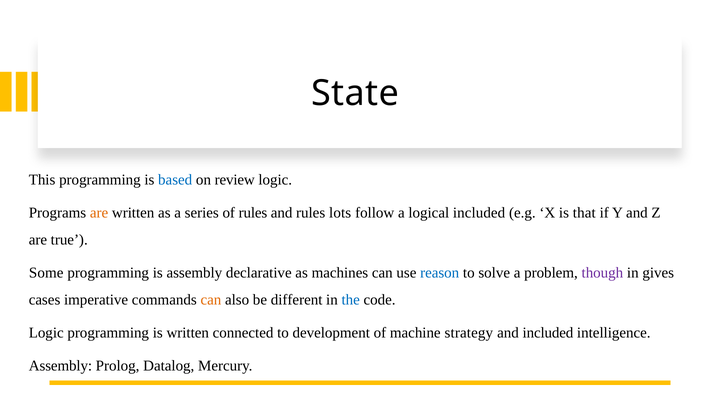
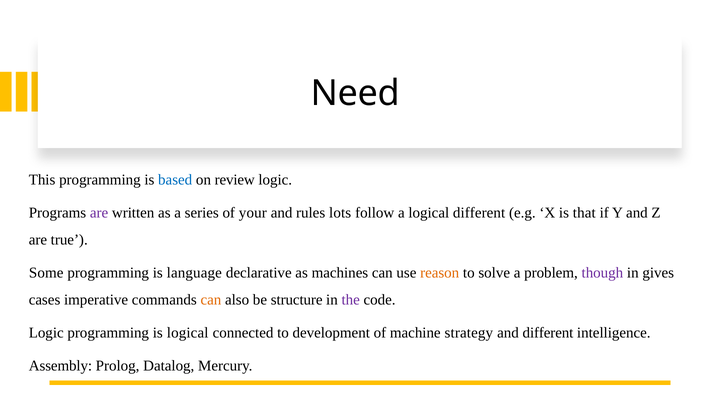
State: State -> Need
are at (99, 213) colour: orange -> purple
of rules: rules -> your
logical included: included -> different
is assembly: assembly -> language
reason colour: blue -> orange
different: different -> structure
the colour: blue -> purple
is written: written -> logical
and included: included -> different
